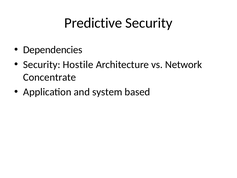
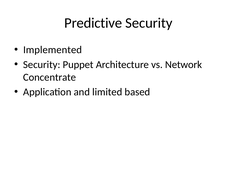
Dependencies: Dependencies -> Implemented
Hostile: Hostile -> Puppet
system: system -> limited
